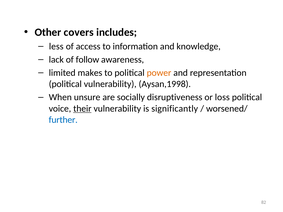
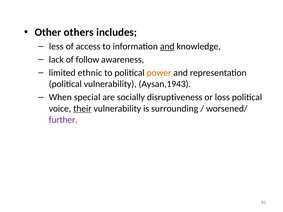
covers: covers -> others
and at (167, 46) underline: none -> present
makes: makes -> ethnic
Aysan,1998: Aysan,1998 -> Aysan,1943
unsure: unsure -> special
significantly: significantly -> surrounding
further colour: blue -> purple
